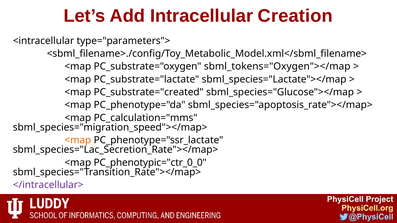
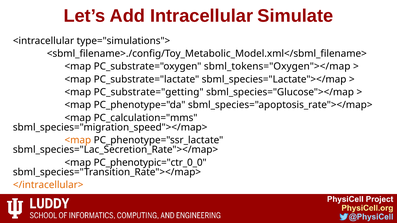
Creation: Creation -> Simulate
type="parameters">: type="parameters"> -> type="simulations">
PC_substrate="created: PC_substrate="created -> PC_substrate="getting
</intracellular> colour: purple -> orange
